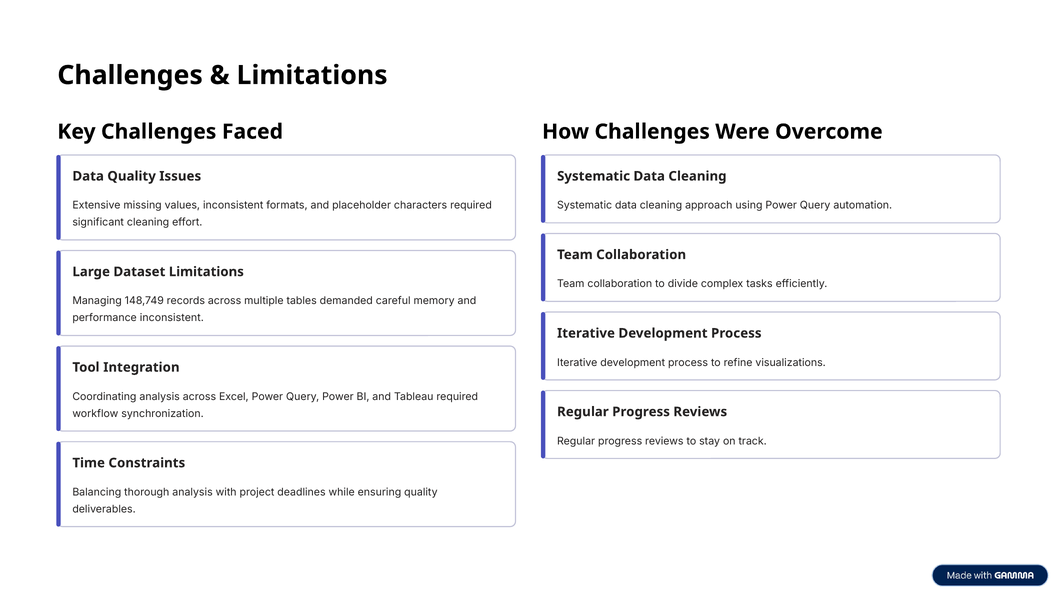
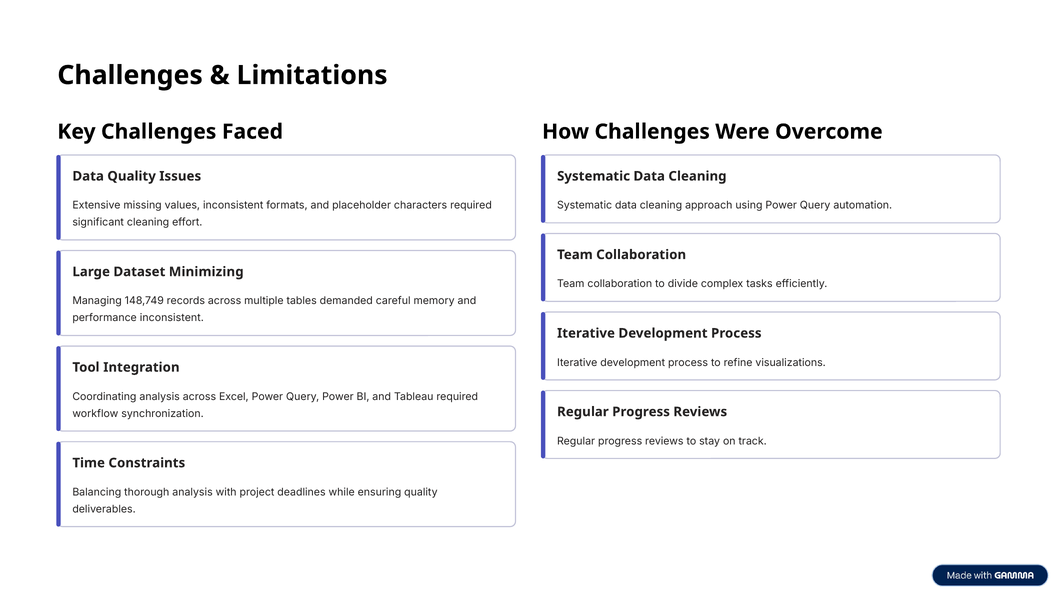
Dataset Limitations: Limitations -> Minimizing
